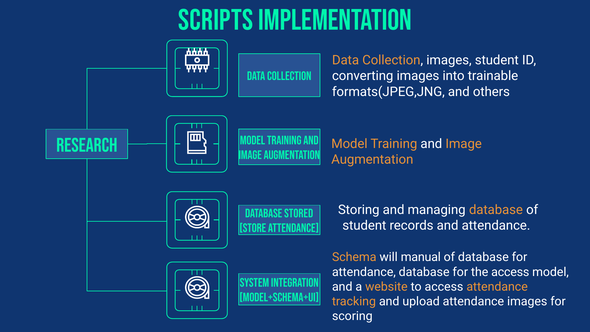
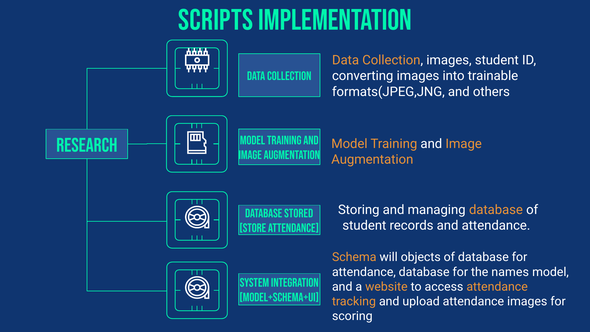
manual: manual -> objects
the access: access -> names
